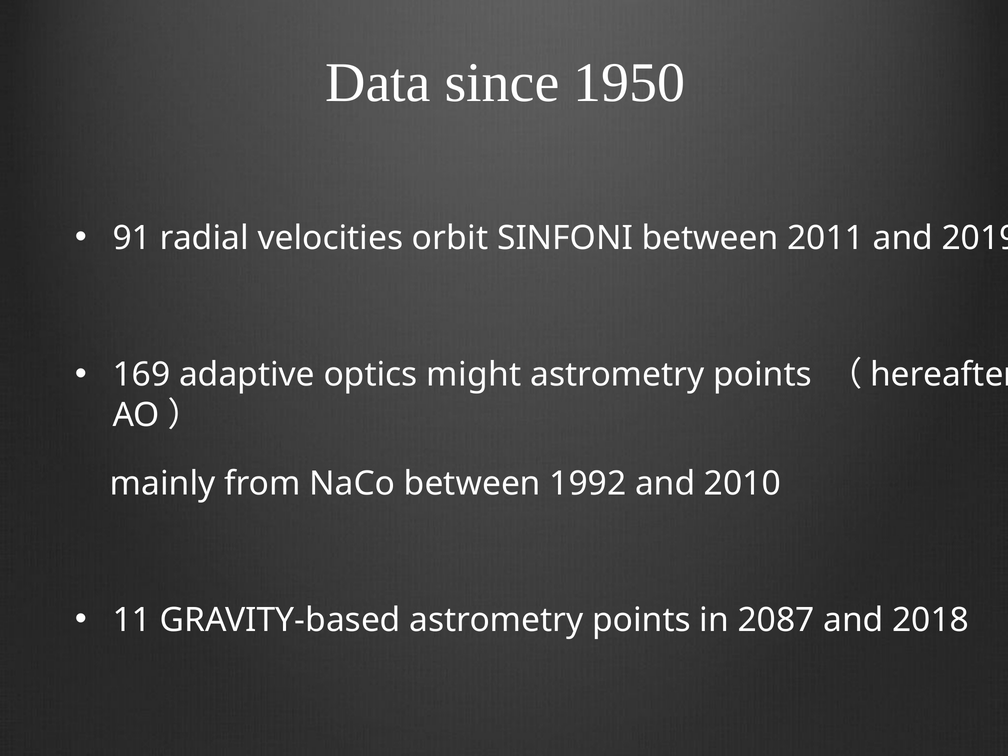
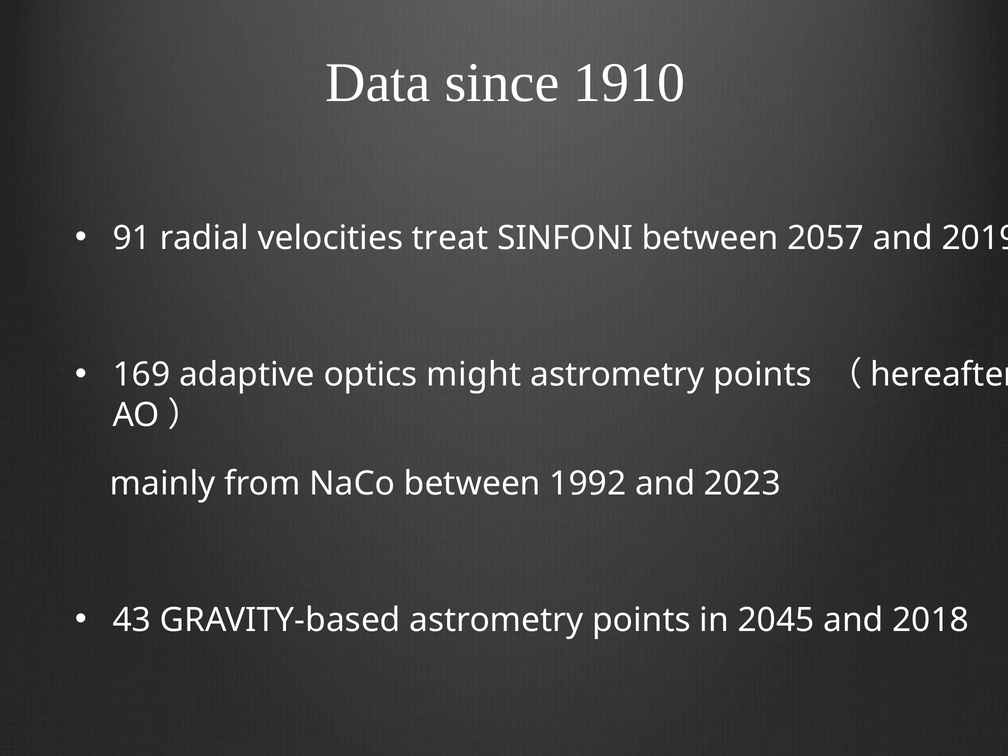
1950: 1950 -> 1910
orbit: orbit -> treat
2011: 2011 -> 2057
2010: 2010 -> 2023
11: 11 -> 43
2087: 2087 -> 2045
